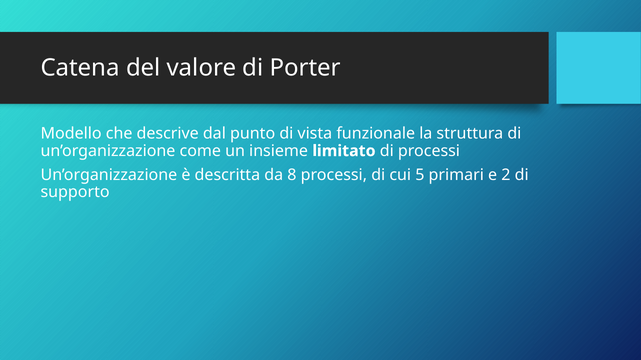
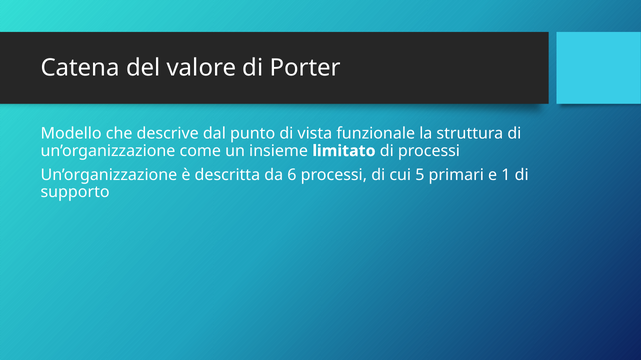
8: 8 -> 6
2: 2 -> 1
